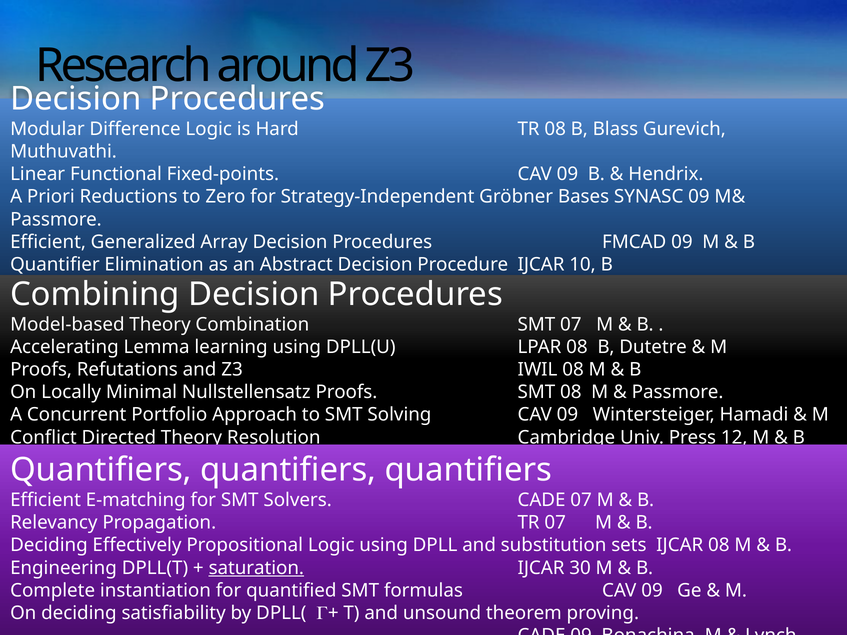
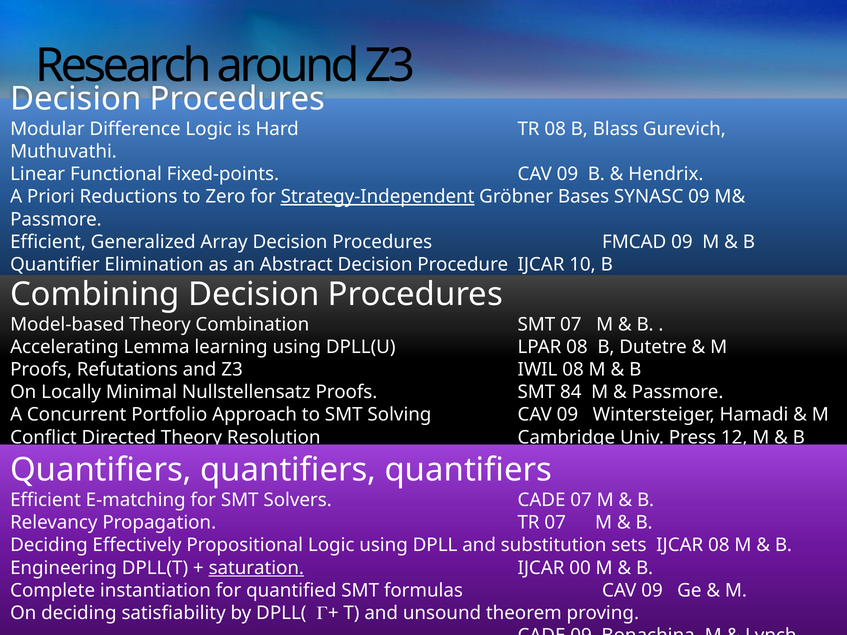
Strategy-Independent underline: none -> present
SMT 08: 08 -> 84
30: 30 -> 00
